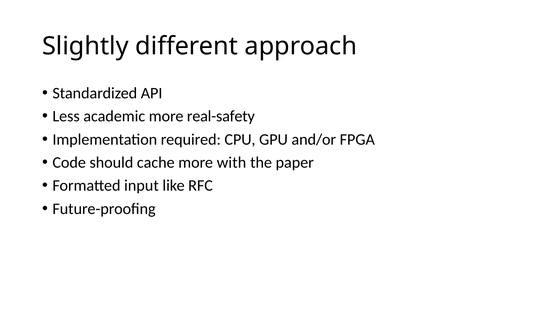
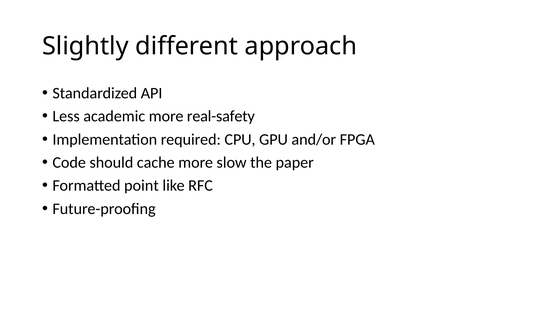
with: with -> slow
input: input -> point
